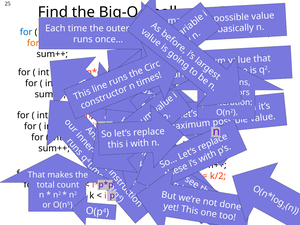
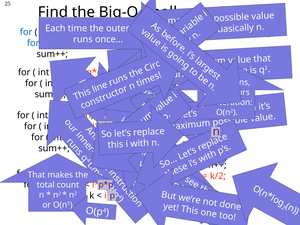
for at (33, 43) colour: orange -> blue
